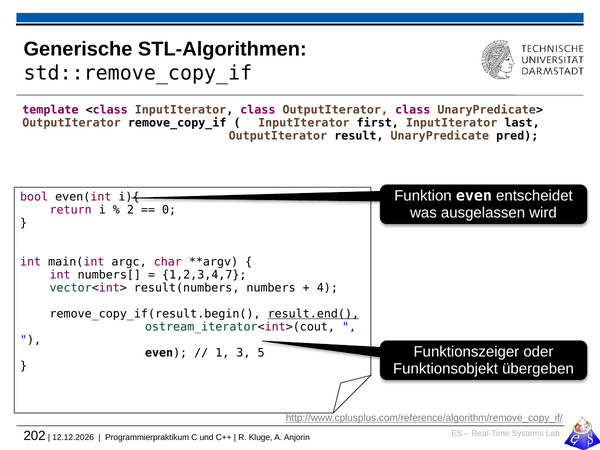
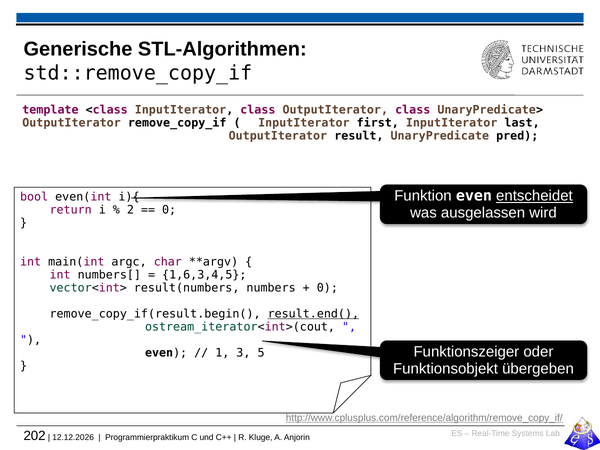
entscheidet underline: none -> present
1,2,3,4,7: 1,2,3,4,7 -> 1,6,3,4,5
4 at (327, 288): 4 -> 0
